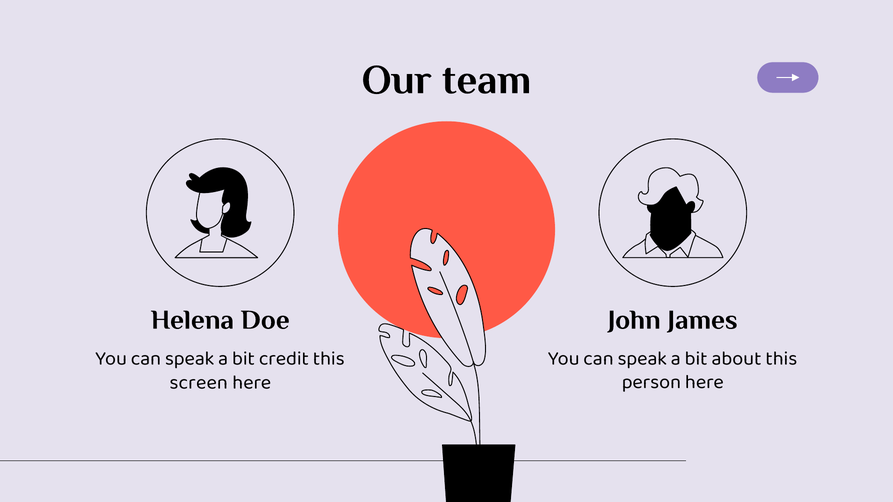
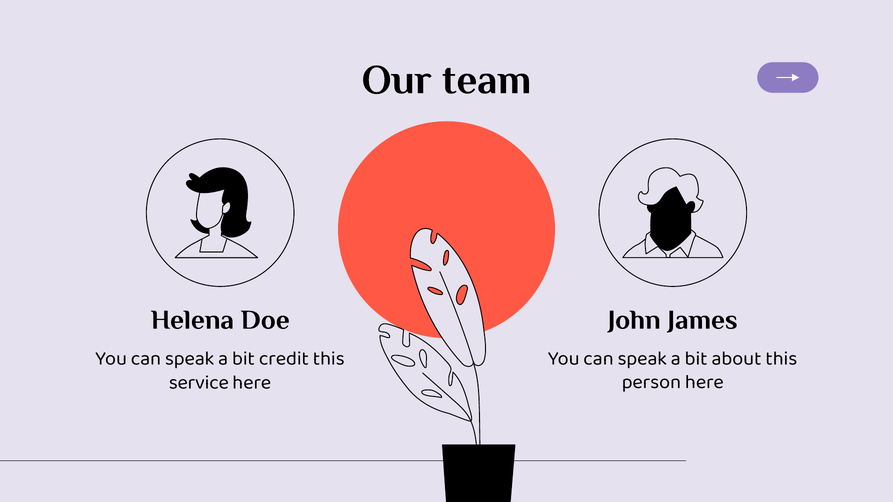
screen: screen -> service
